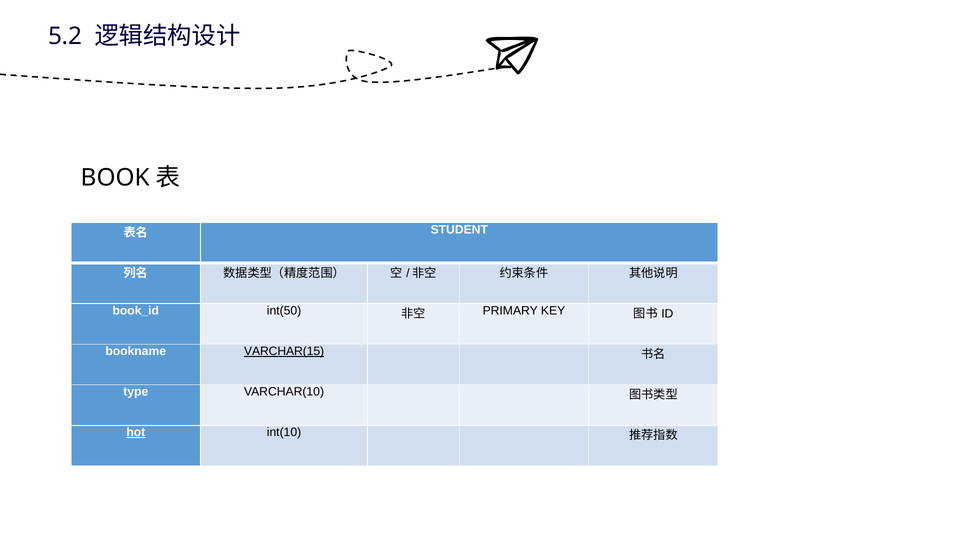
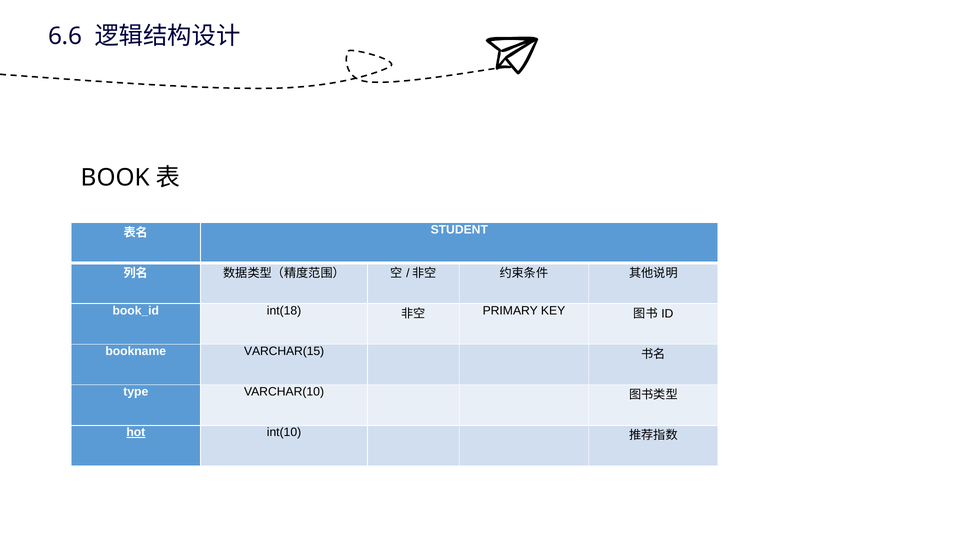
5.2: 5.2 -> 6.6
int(50: int(50 -> int(18
VARCHAR(15 underline: present -> none
